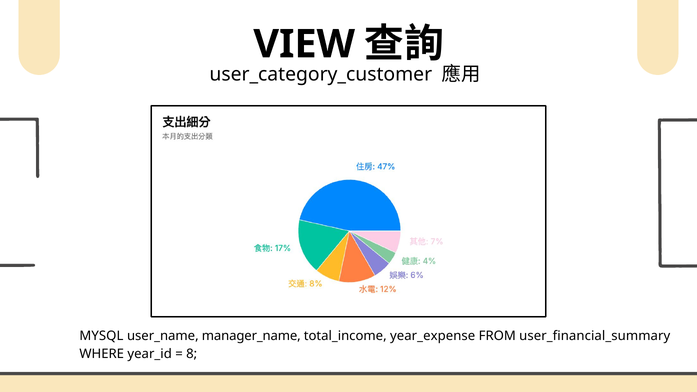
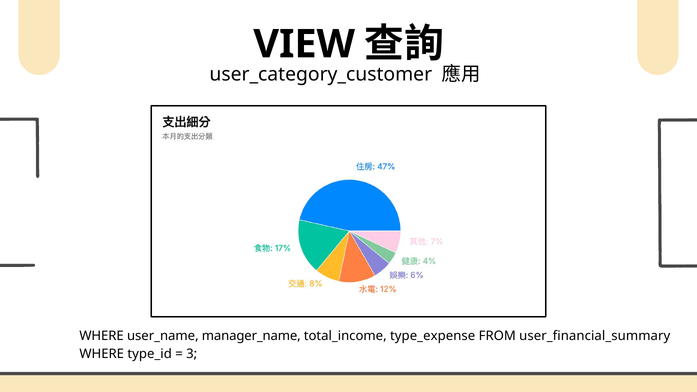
MYSQL at (101, 336): MYSQL -> WHERE
year_expense: year_expense -> type_expense
year_id: year_id -> type_id
8: 8 -> 3
